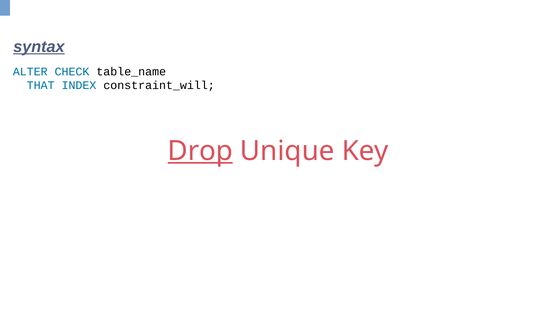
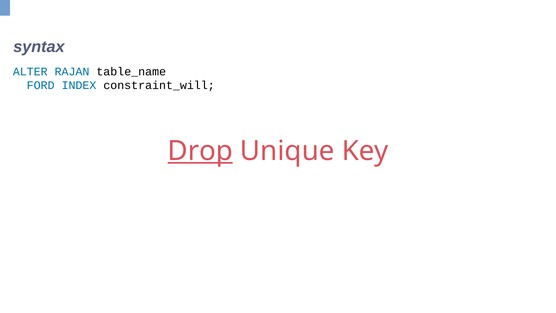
syntax underline: present -> none
CHECK: CHECK -> RAJAN
THAT: THAT -> FORD
